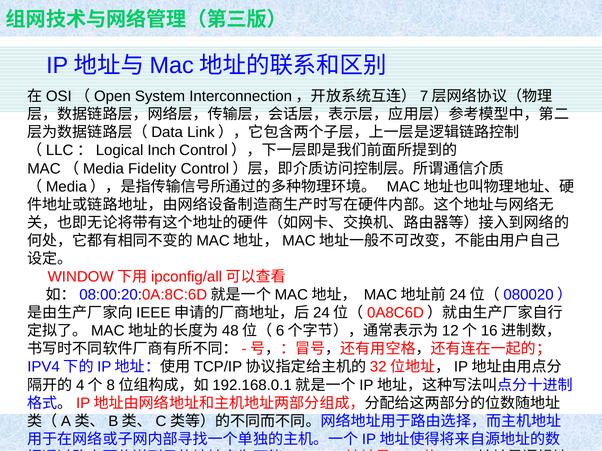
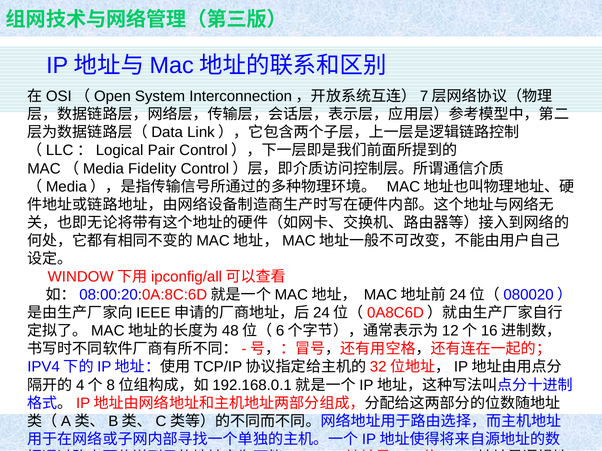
Inch: Inch -> Pair
